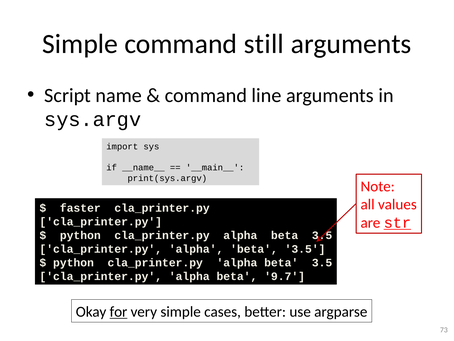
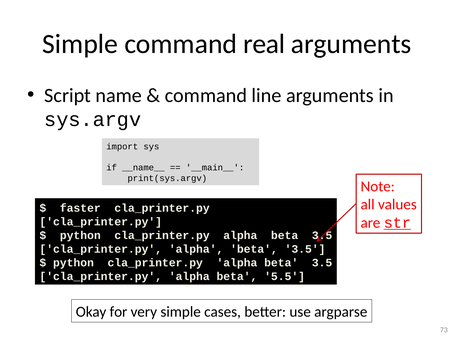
still: still -> real
9.7: 9.7 -> 5.5
for underline: present -> none
